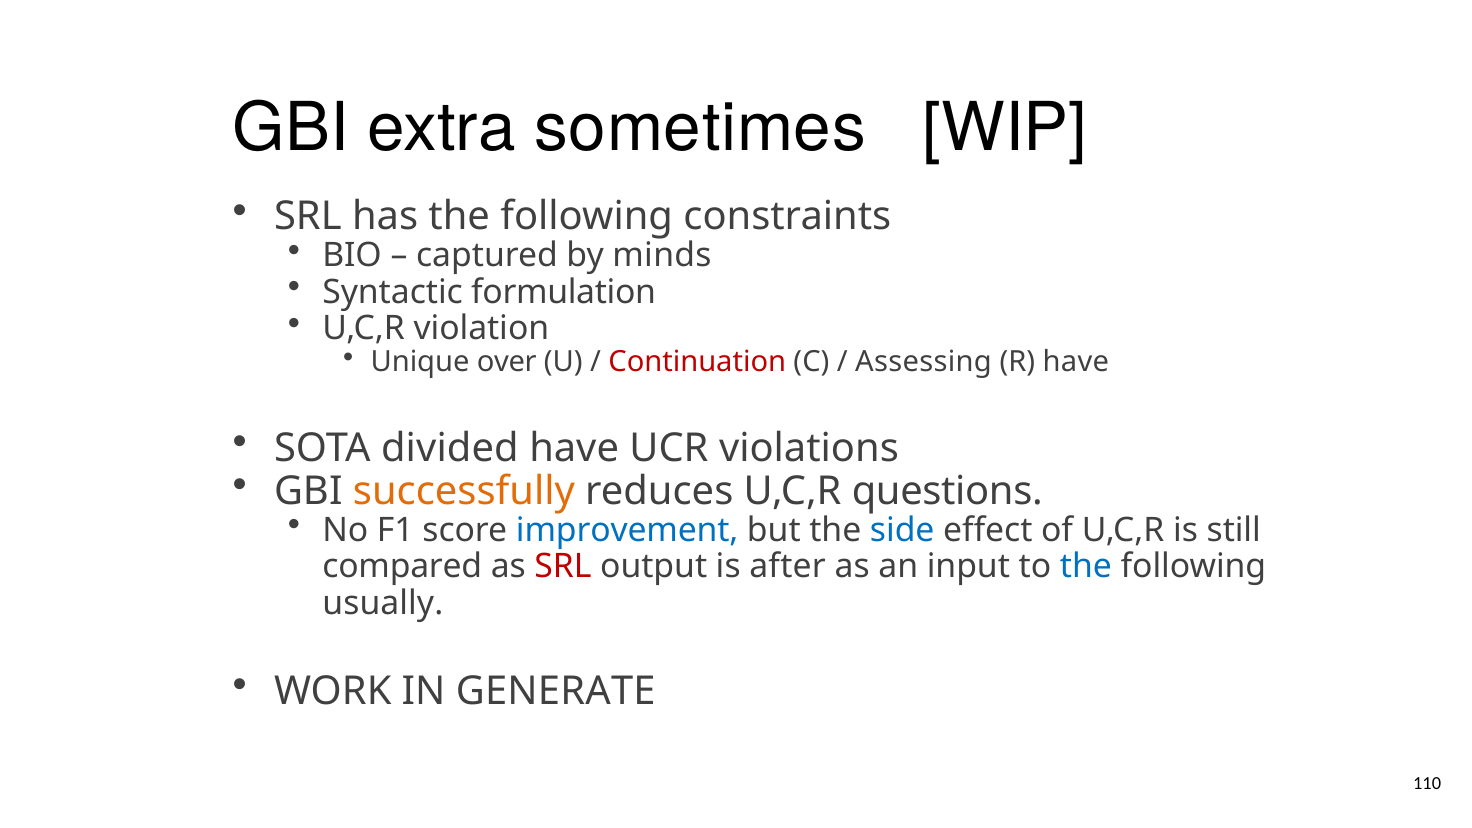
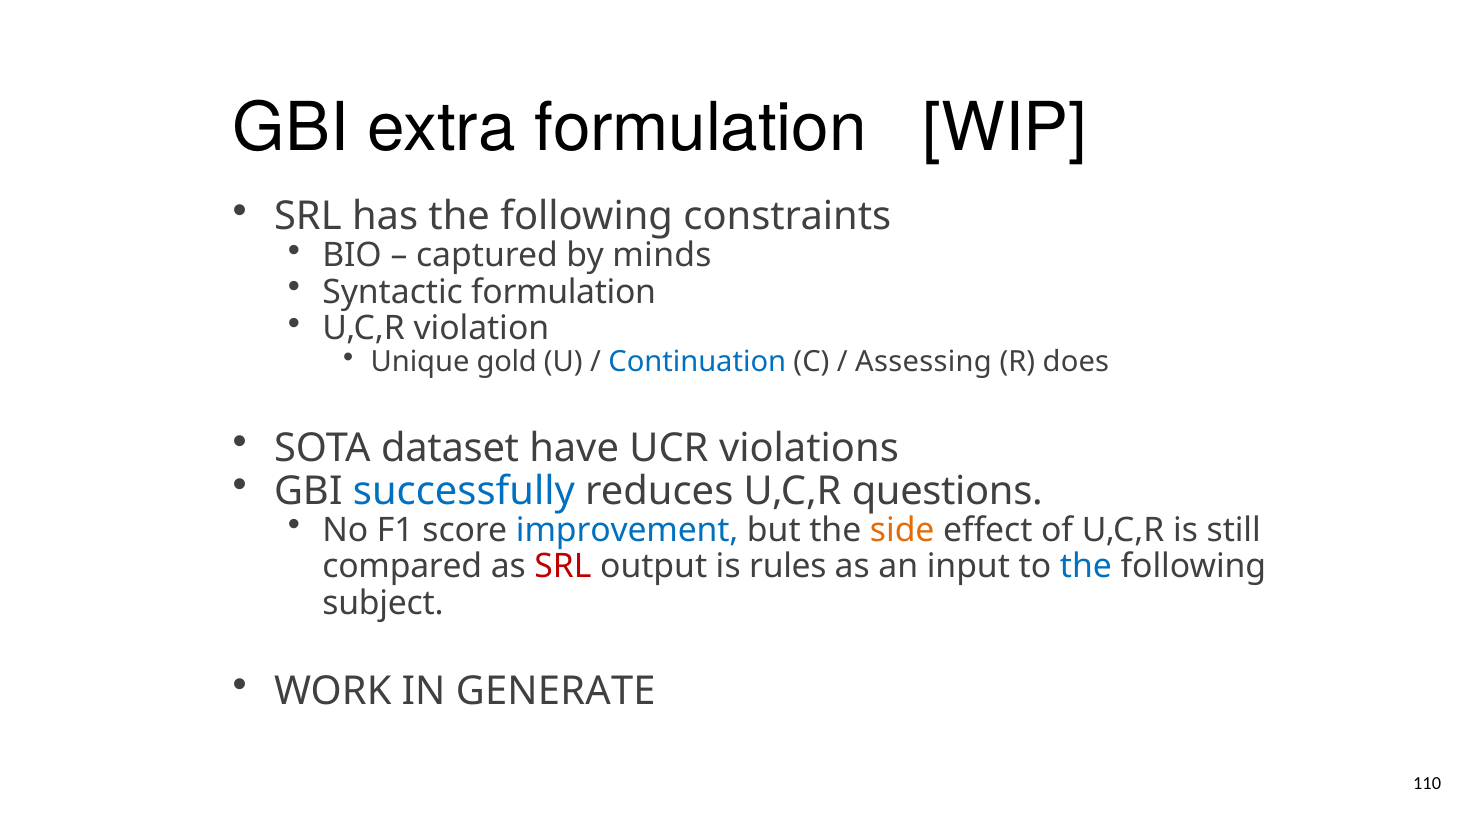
extra sometimes: sometimes -> formulation
over: over -> gold
Continuation colour: red -> blue
R have: have -> does
divided: divided -> dataset
successfully colour: orange -> blue
side colour: blue -> orange
after: after -> rules
usually: usually -> subject
